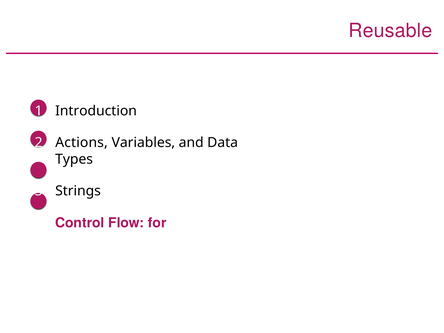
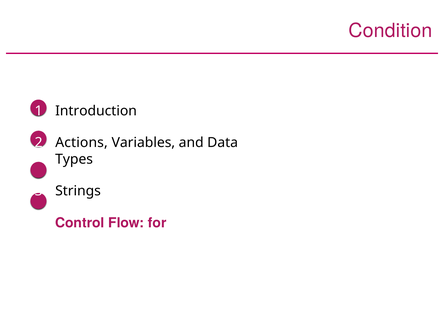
Reusable: Reusable -> Condition
